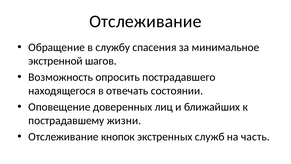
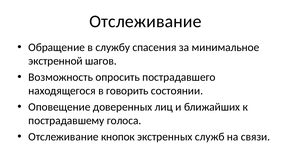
отвечать: отвечать -> говорить
жизни: жизни -> голоса
часть: часть -> связи
